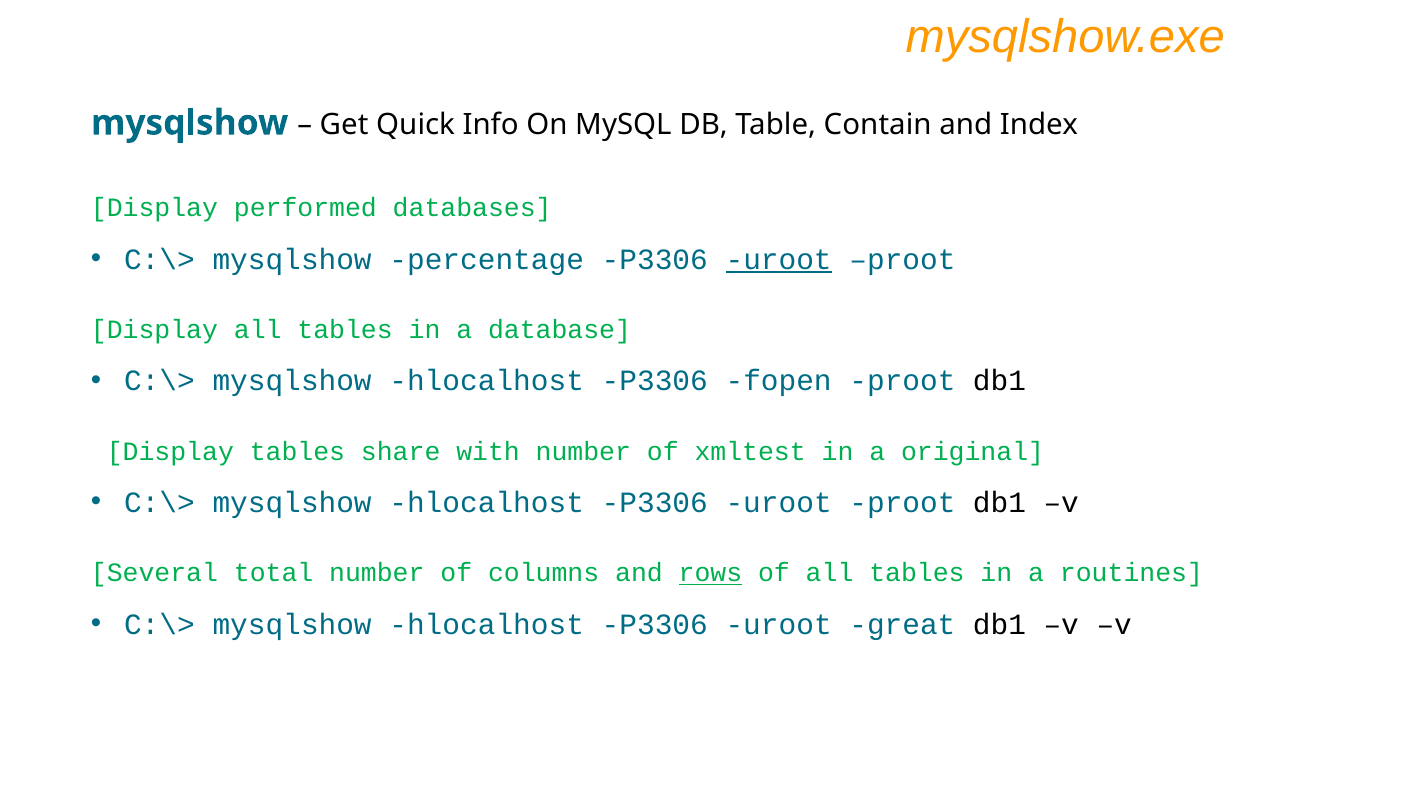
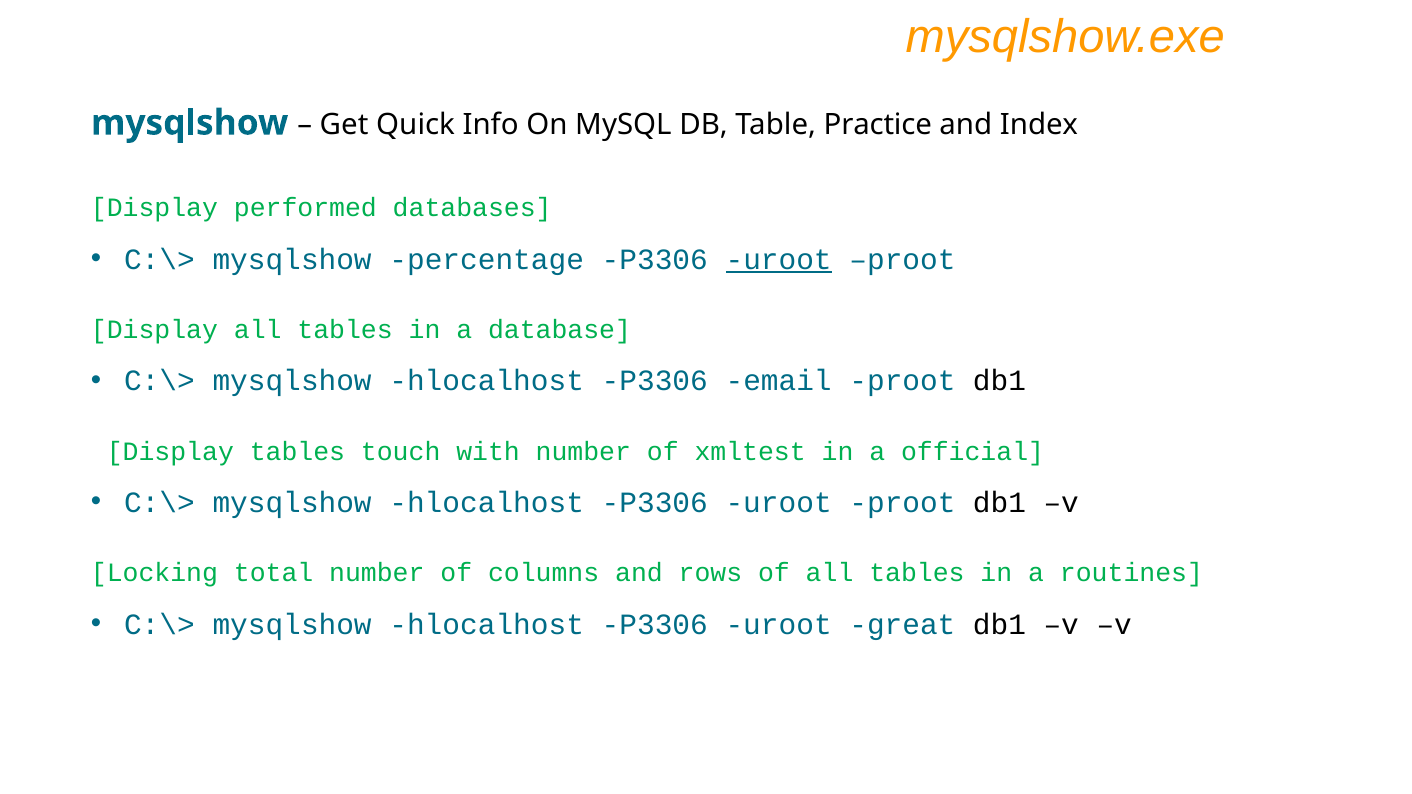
Contain: Contain -> Practice
fopen: fopen -> email
share: share -> touch
original: original -> official
Several: Several -> Locking
rows underline: present -> none
